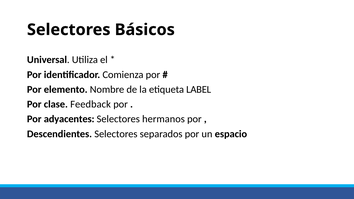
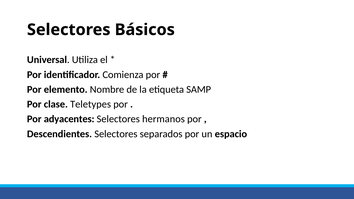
LABEL: LABEL -> SAMP
Feedback: Feedback -> Teletypes
